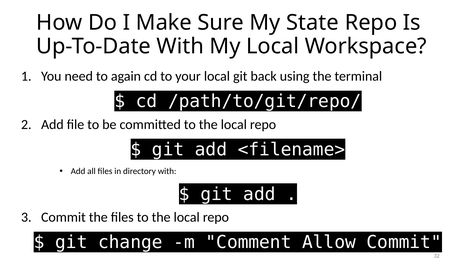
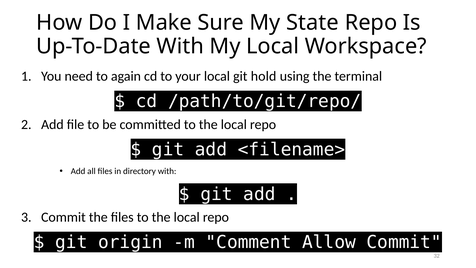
back: back -> hold
change: change -> origin
